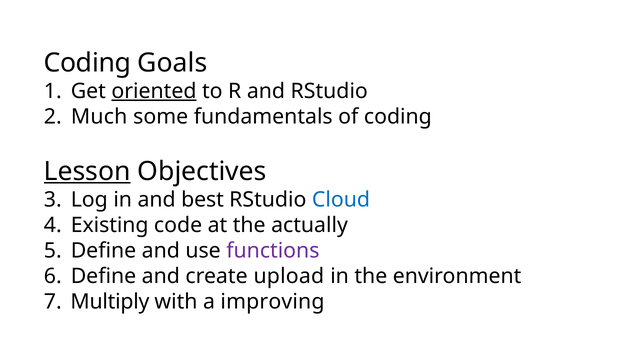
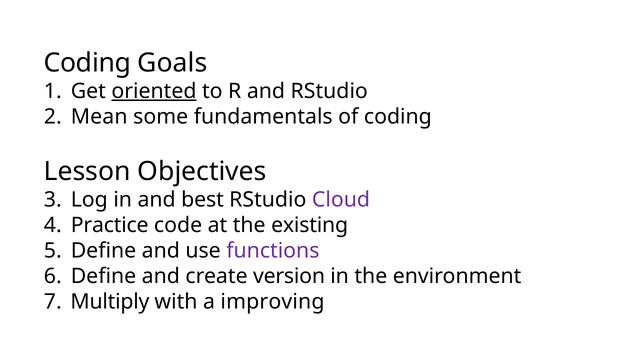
Much: Much -> Mean
Lesson underline: present -> none
Cloud colour: blue -> purple
Existing: Existing -> Practice
actually: actually -> existing
upload: upload -> version
